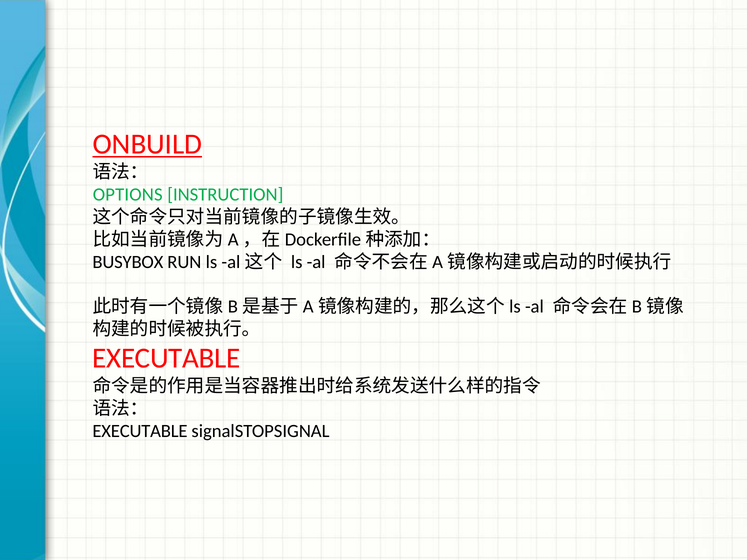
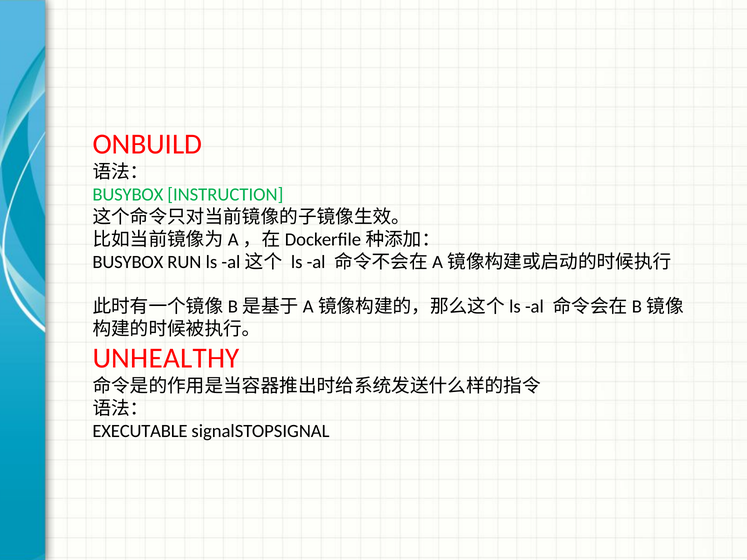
ONBUILD underline: present -> none
OPTIONS at (128, 195): OPTIONS -> BUSYBOX
EXECUTABLE at (166, 359): EXECUTABLE -> UNHEALTHY
